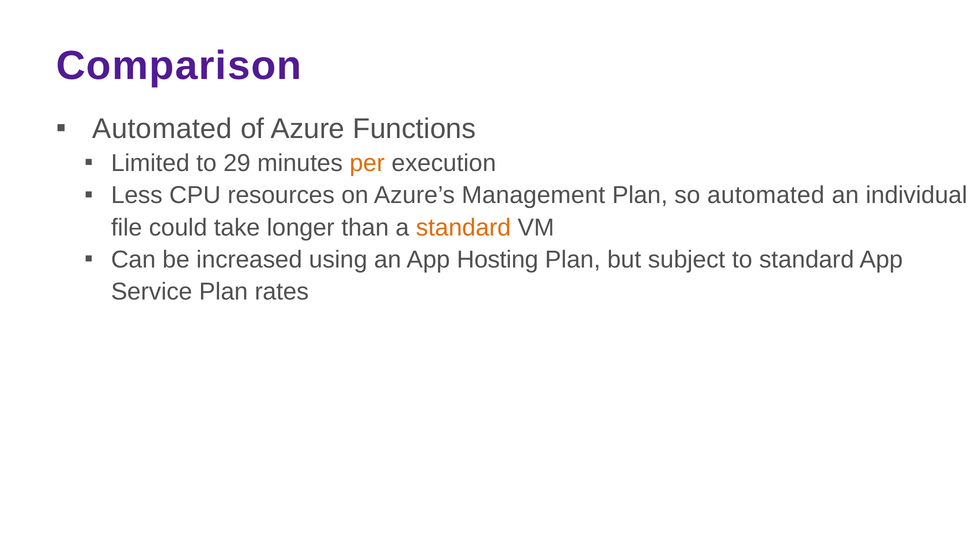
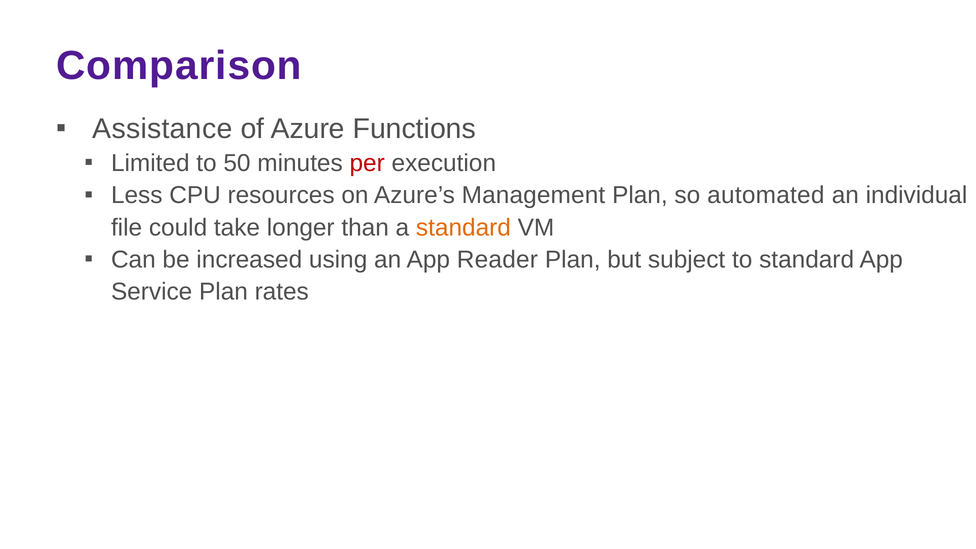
Automated at (162, 129): Automated -> Assistance
29: 29 -> 50
per colour: orange -> red
Hosting: Hosting -> Reader
